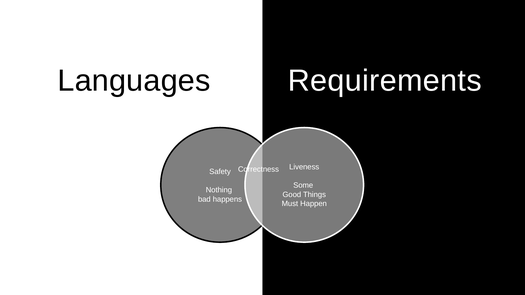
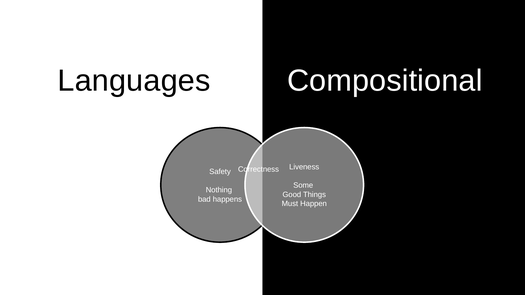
Requirements at (385, 81): Requirements -> Compositional
